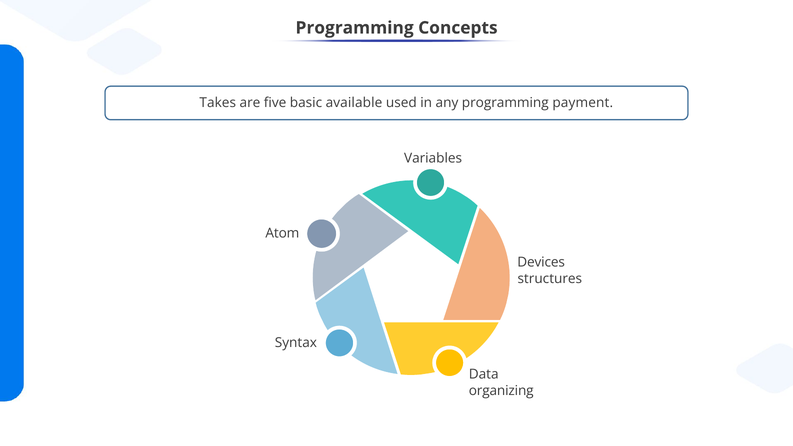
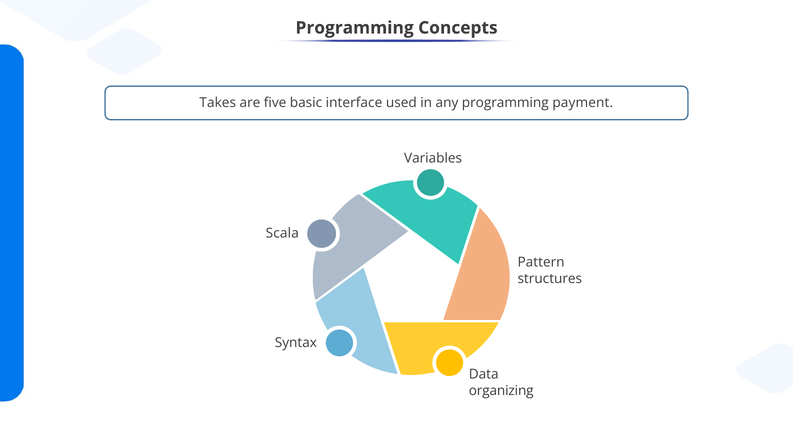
available: available -> interface
Atom: Atom -> Scala
Devices: Devices -> Pattern
